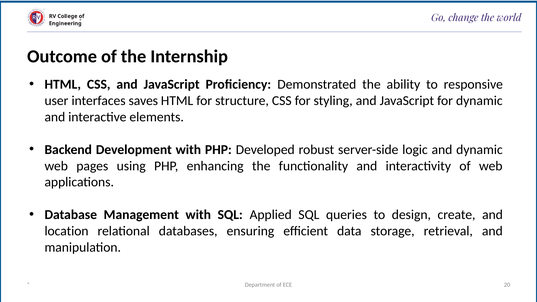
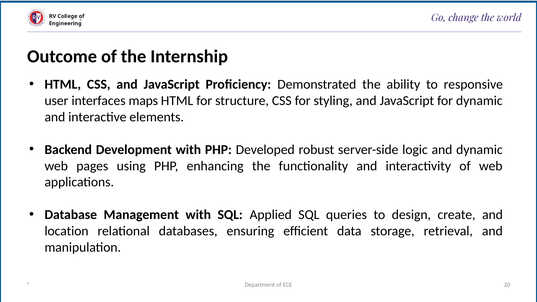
saves: saves -> maps
